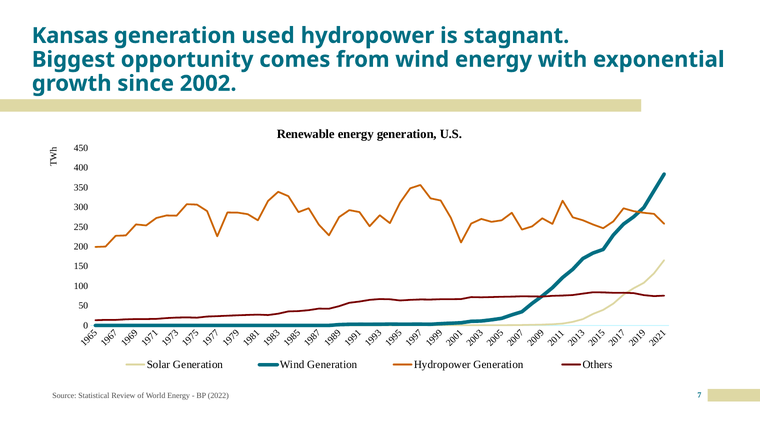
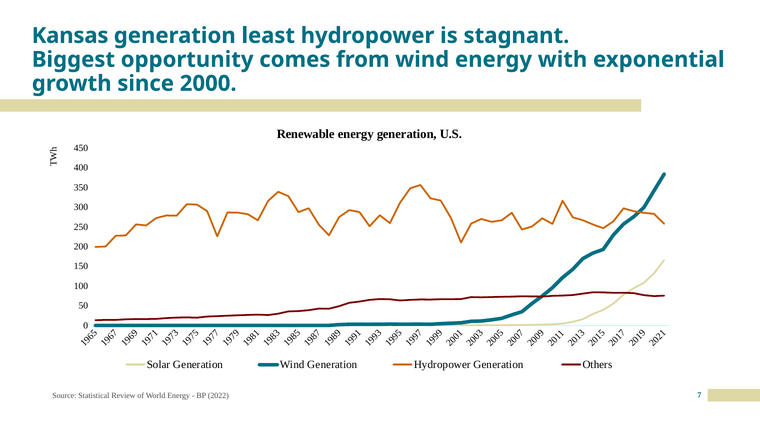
used: used -> least
2002: 2002 -> 2000
